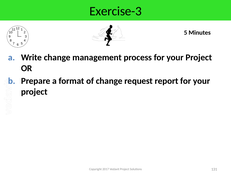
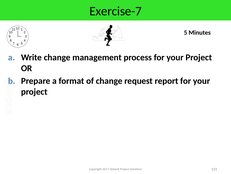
Exercise-3: Exercise-3 -> Exercise-7
